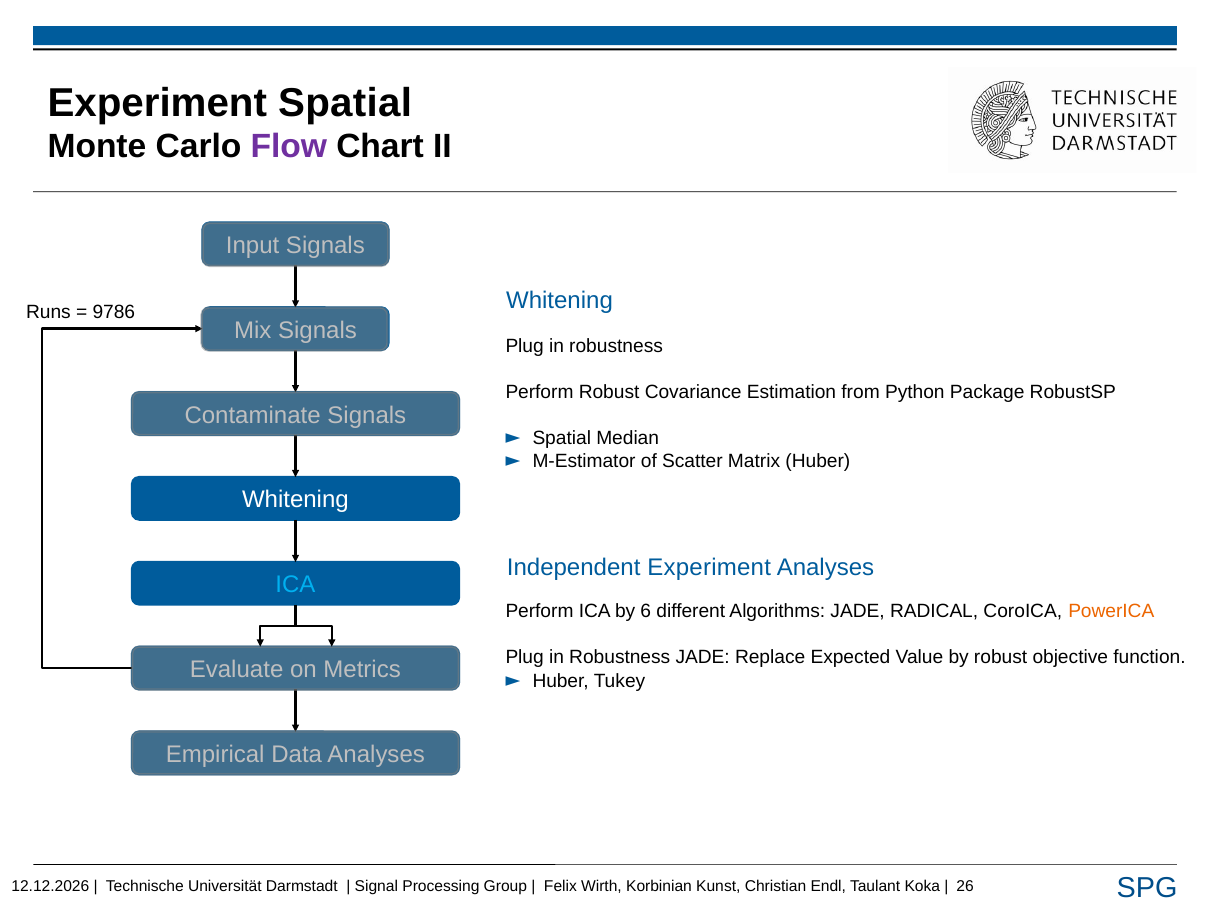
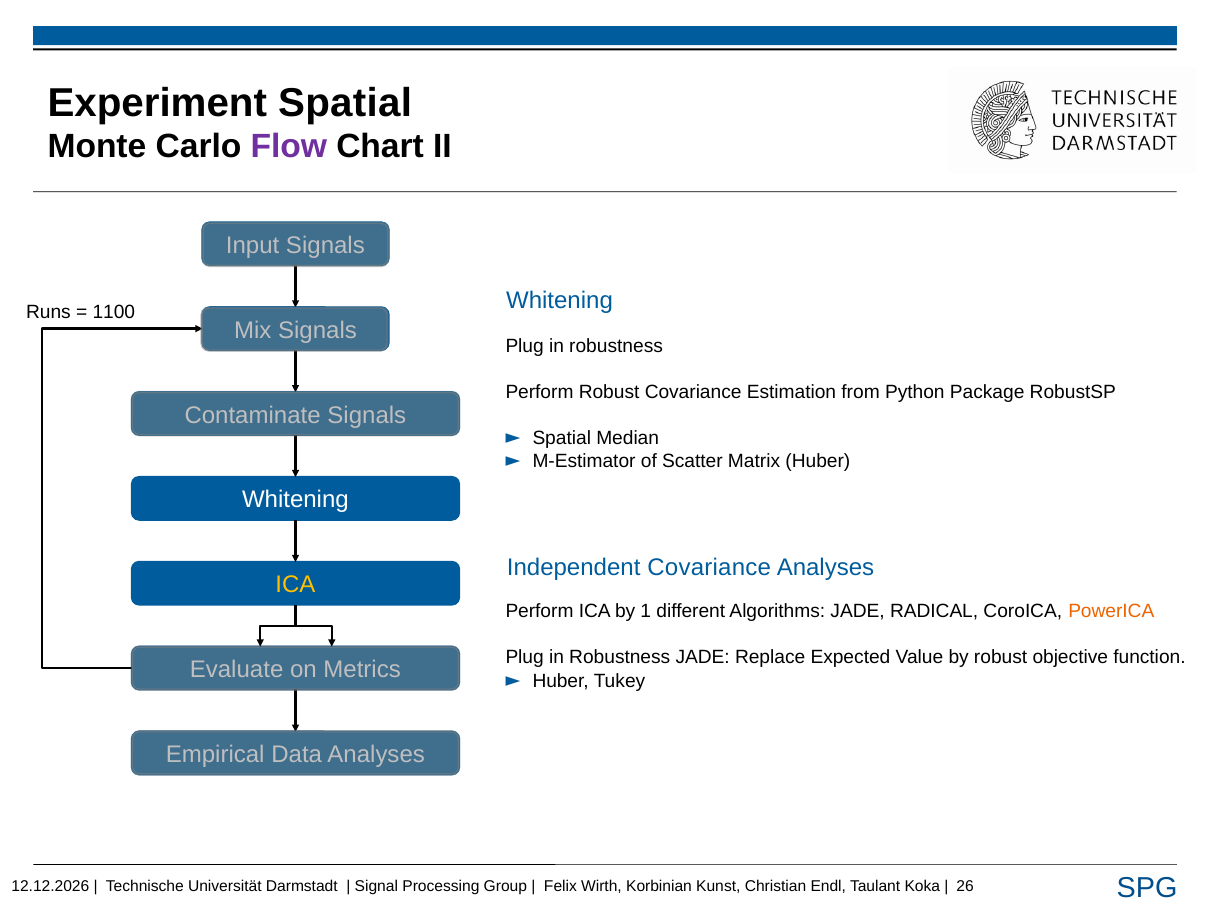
9786: 9786 -> 1100
Independent Experiment: Experiment -> Covariance
ICA at (295, 585) colour: light blue -> yellow
6: 6 -> 1
